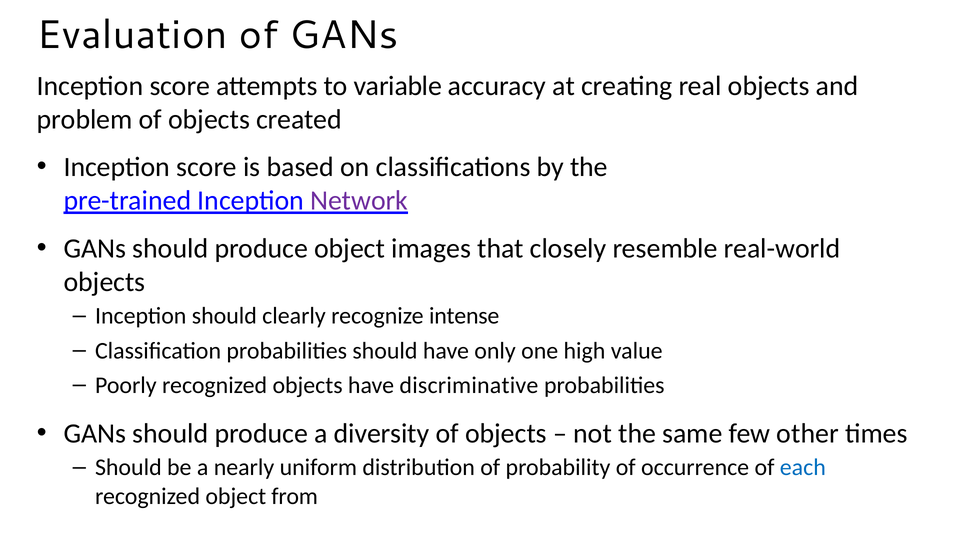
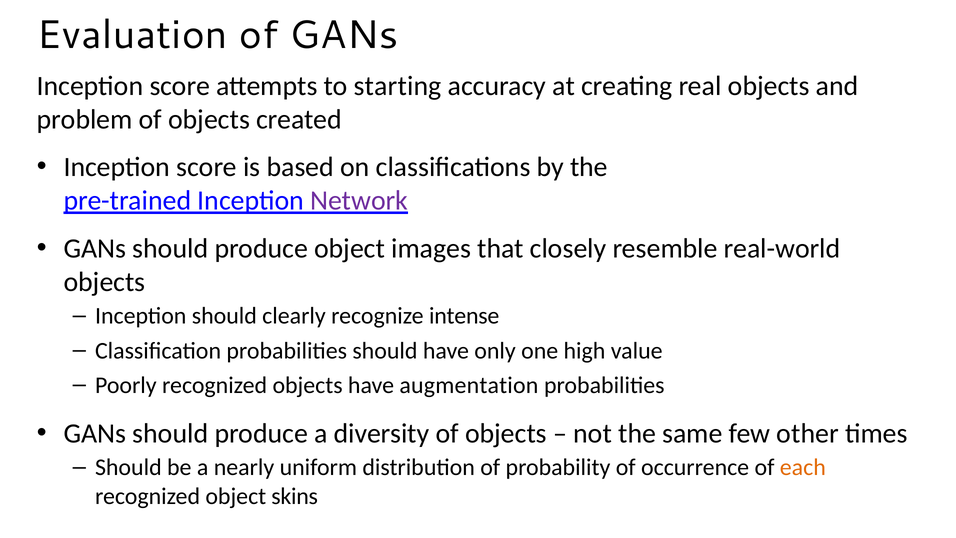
variable: variable -> starting
discriminative: discriminative -> augmentation
each colour: blue -> orange
from: from -> skins
